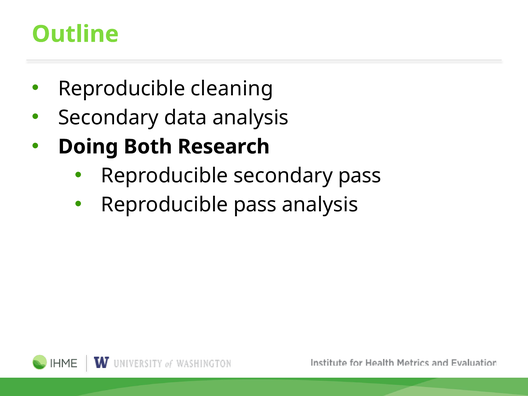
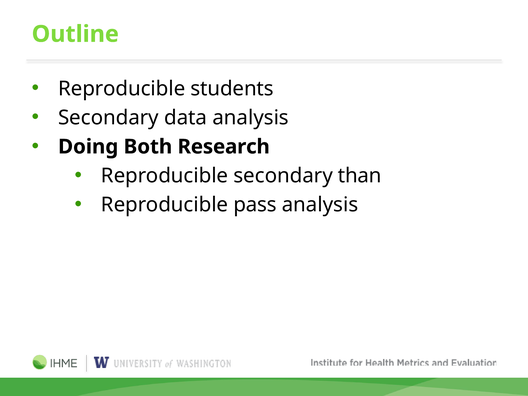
cleaning: cleaning -> students
secondary pass: pass -> than
